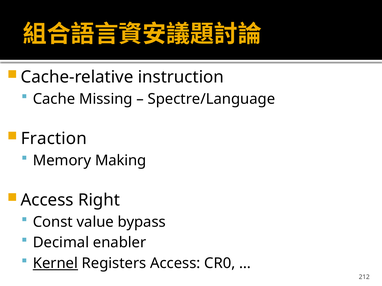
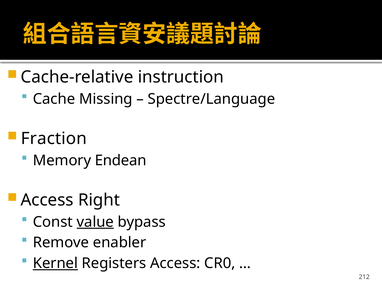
Making: Making -> Endean
value underline: none -> present
Decimal: Decimal -> Remove
